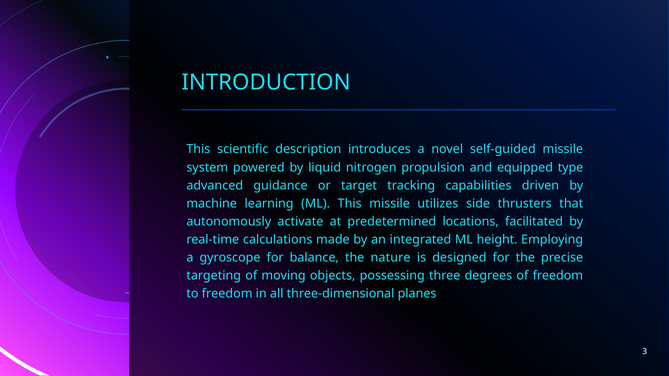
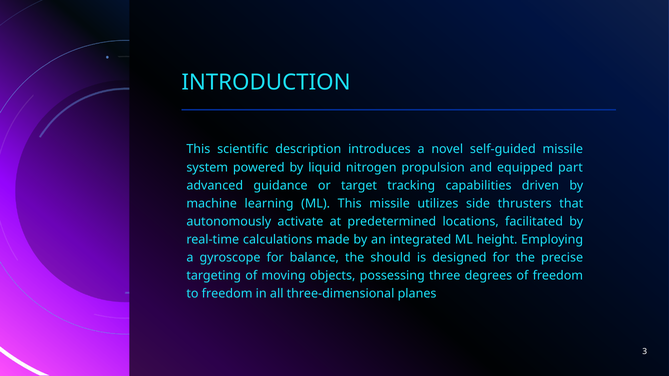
type: type -> part
nature: nature -> should
